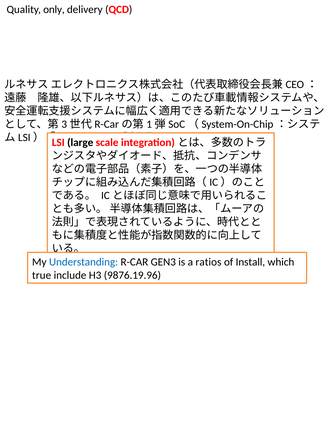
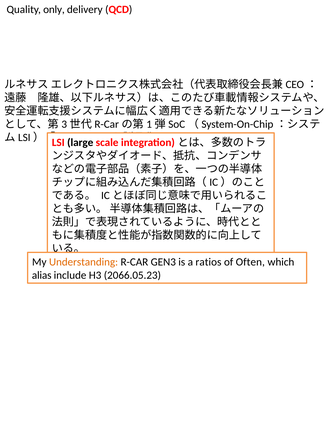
Understanding colour: blue -> orange
Install: Install -> Often
true: true -> alias
9876.19.96: 9876.19.96 -> 2066.05.23
